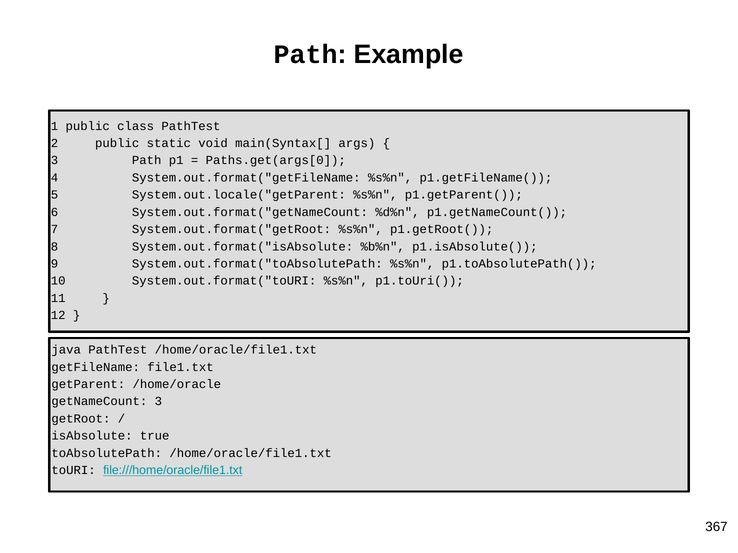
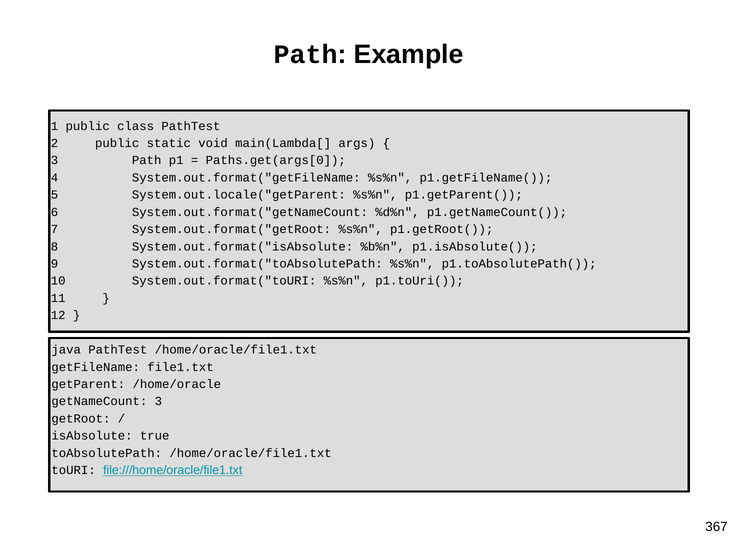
main(Syntax[: main(Syntax[ -> main(Lambda[
